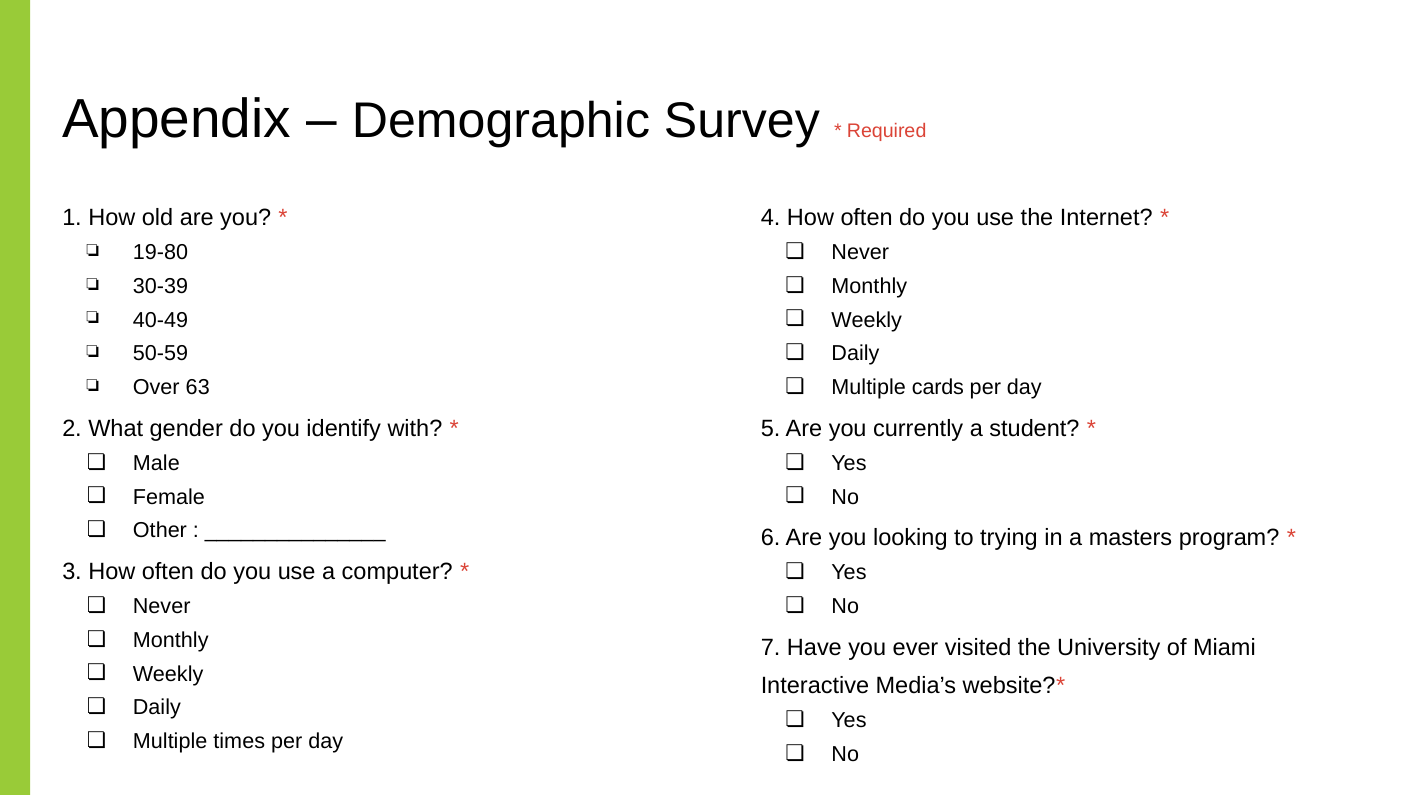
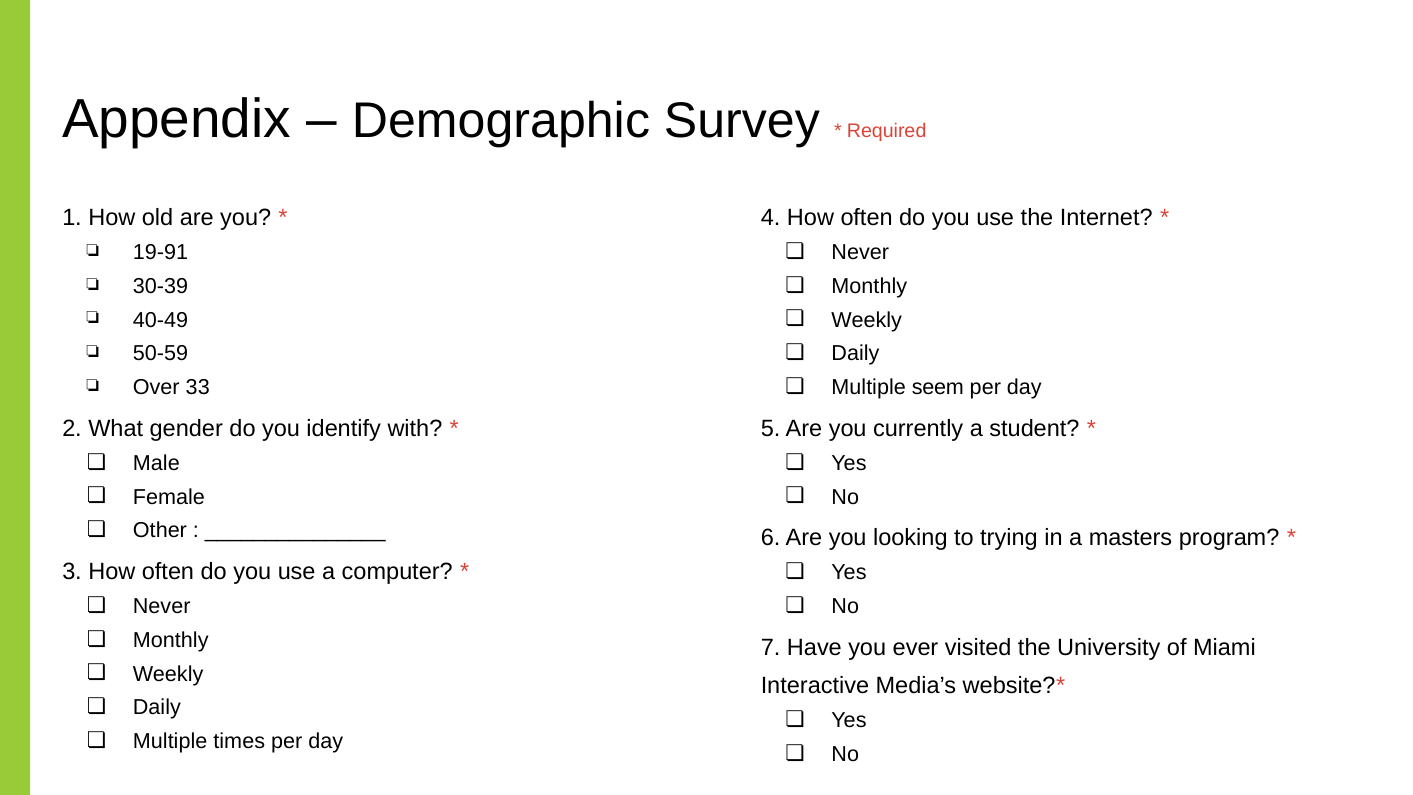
19-80: 19-80 -> 19-91
63: 63 -> 33
cards: cards -> seem
